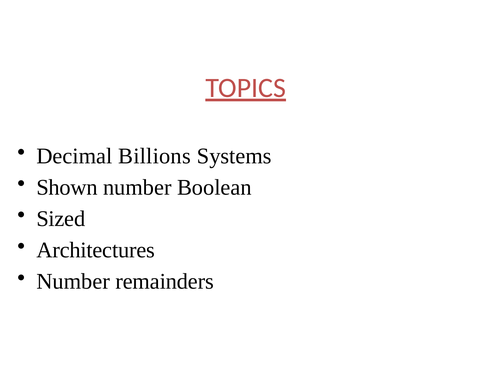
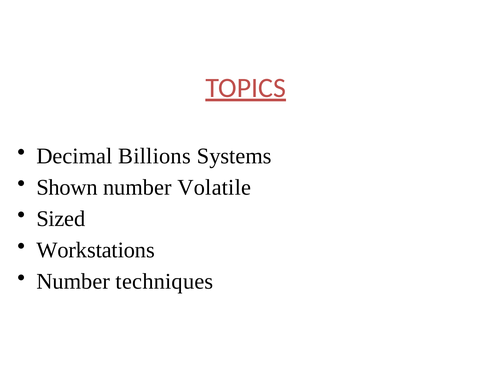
Boolean: Boolean -> Volatile
Architectures: Architectures -> Workstations
remainders: remainders -> techniques
